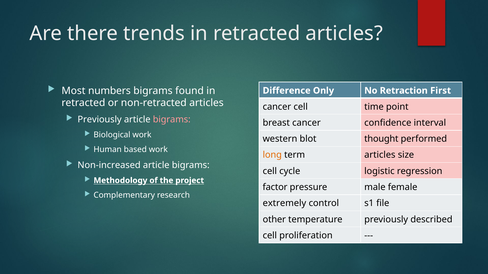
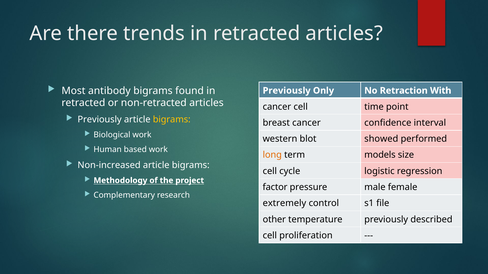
numbers: numbers -> antibody
Difference at (287, 91): Difference -> Previously
First: First -> With
bigrams at (172, 120) colour: pink -> yellow
thought: thought -> showed
term articles: articles -> models
